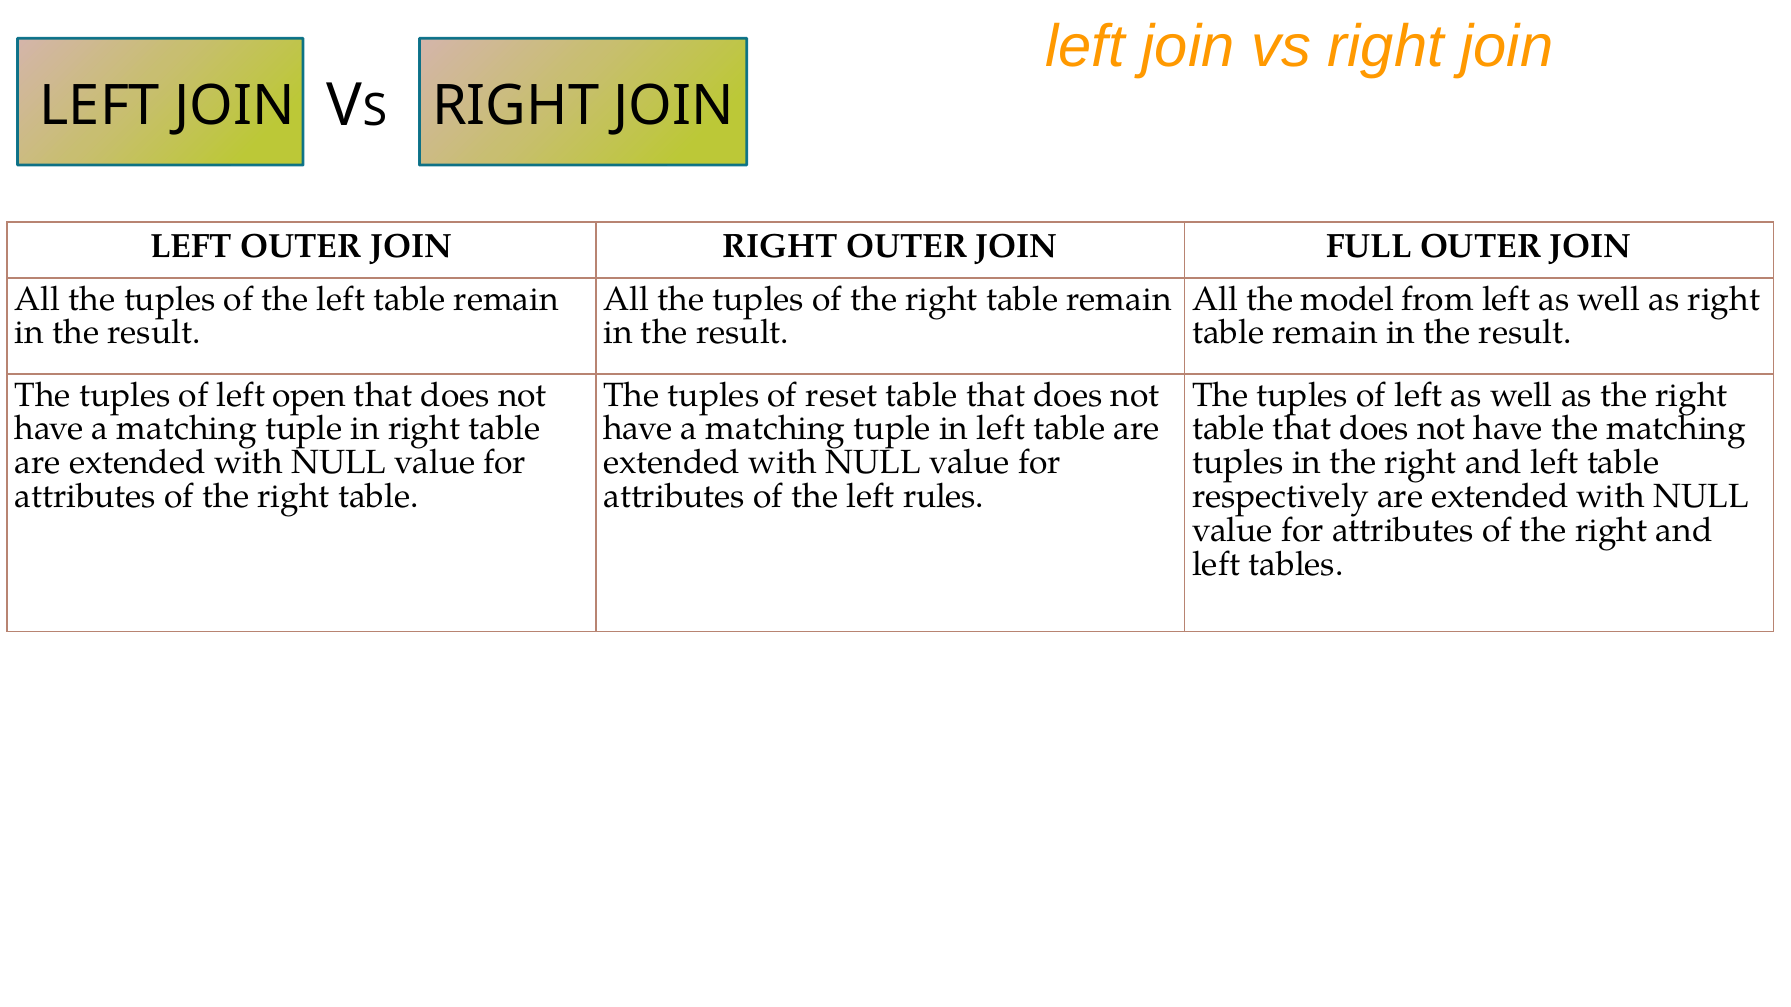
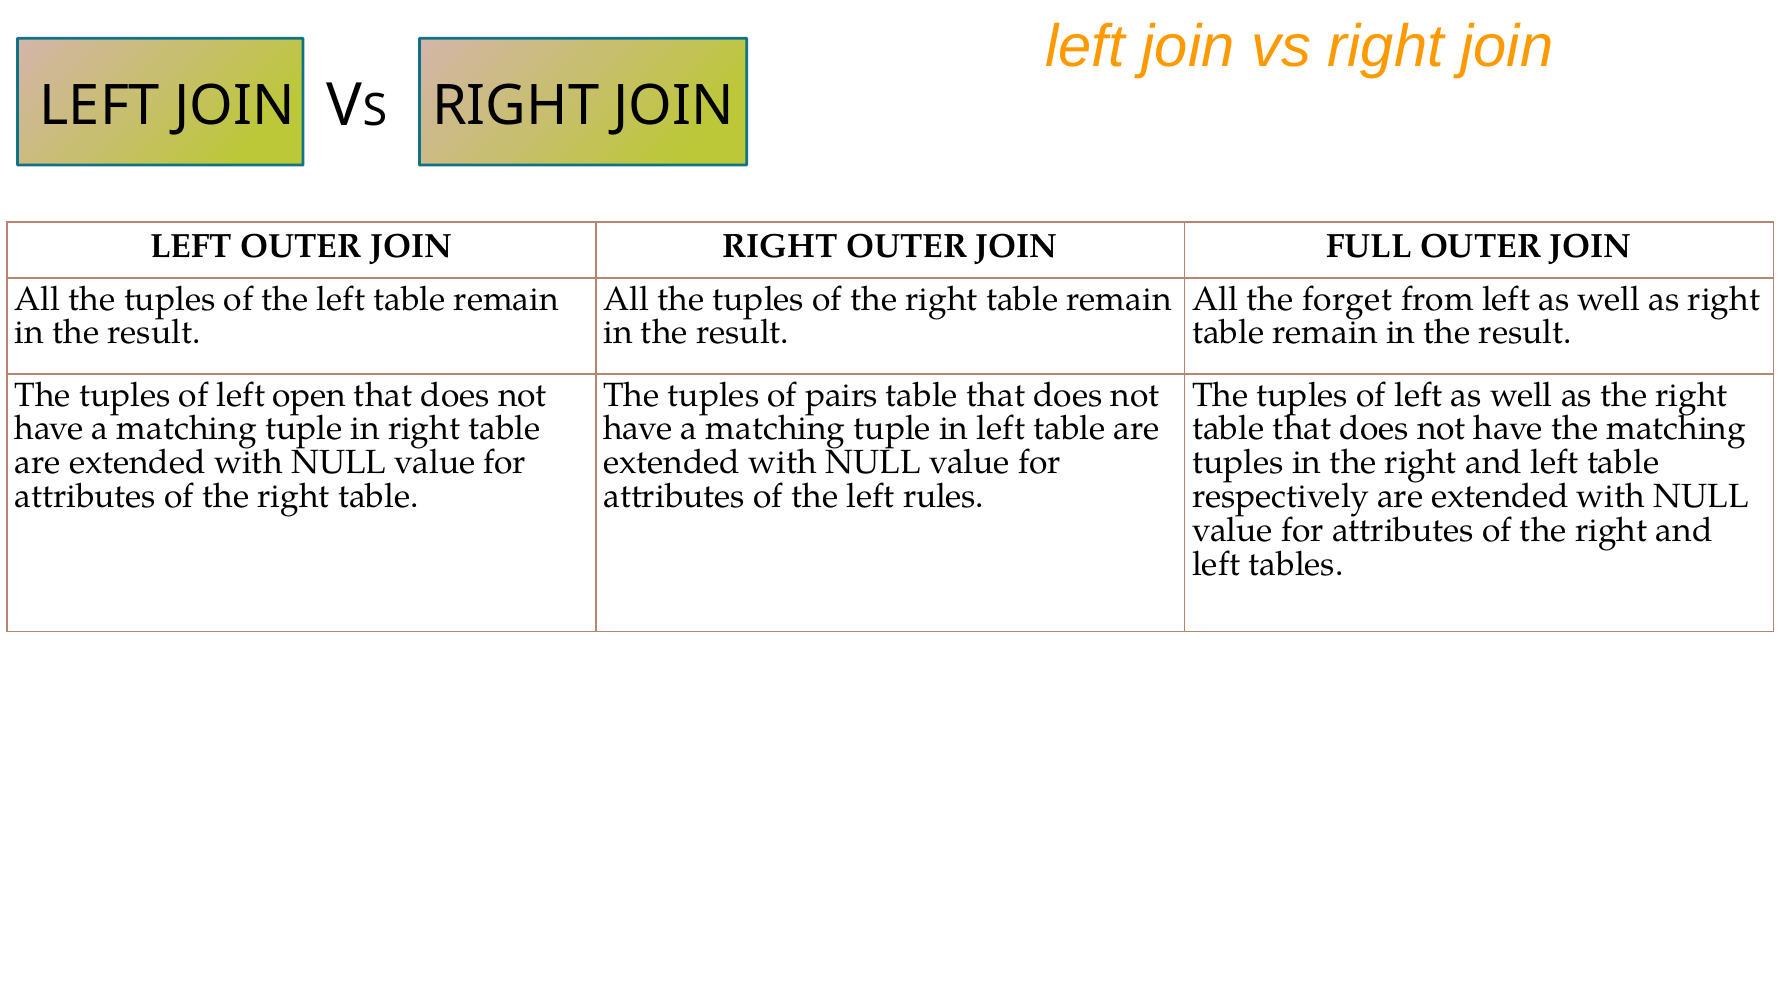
model: model -> forget
reset: reset -> pairs
